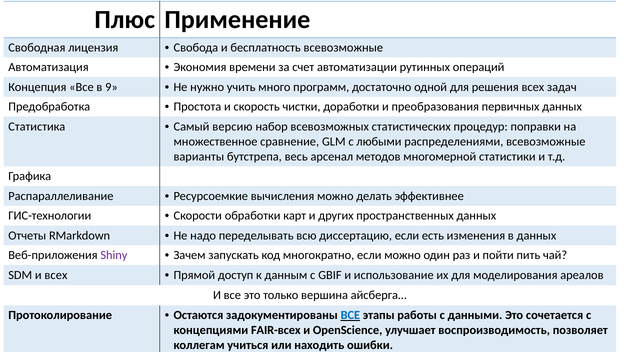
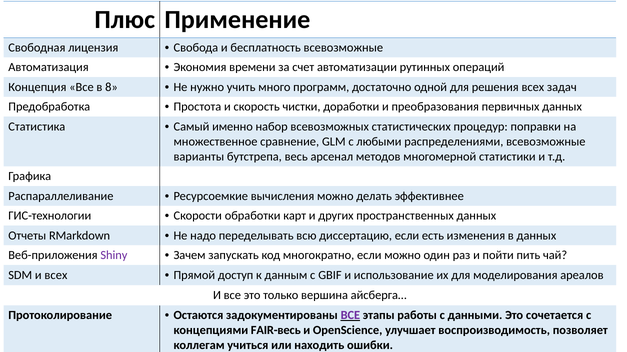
9: 9 -> 8
версию: версию -> именно
ВСЕ at (350, 316) colour: blue -> purple
FAIR-всех: FAIR-всех -> FAIR-весь
